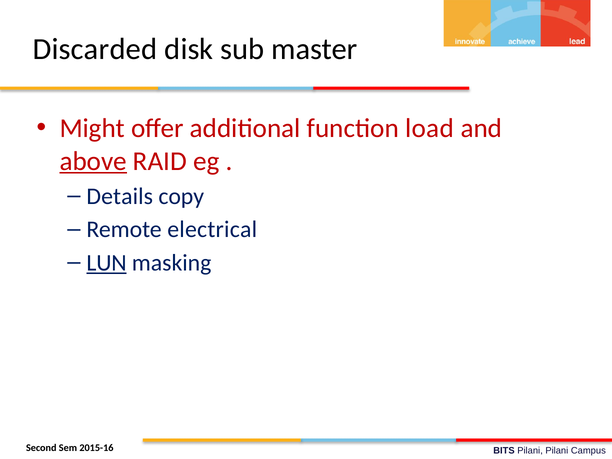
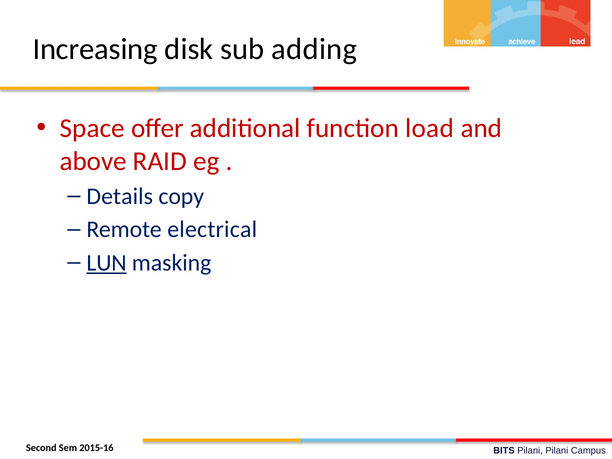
Discarded: Discarded -> Increasing
master: master -> adding
Might: Might -> Space
above underline: present -> none
